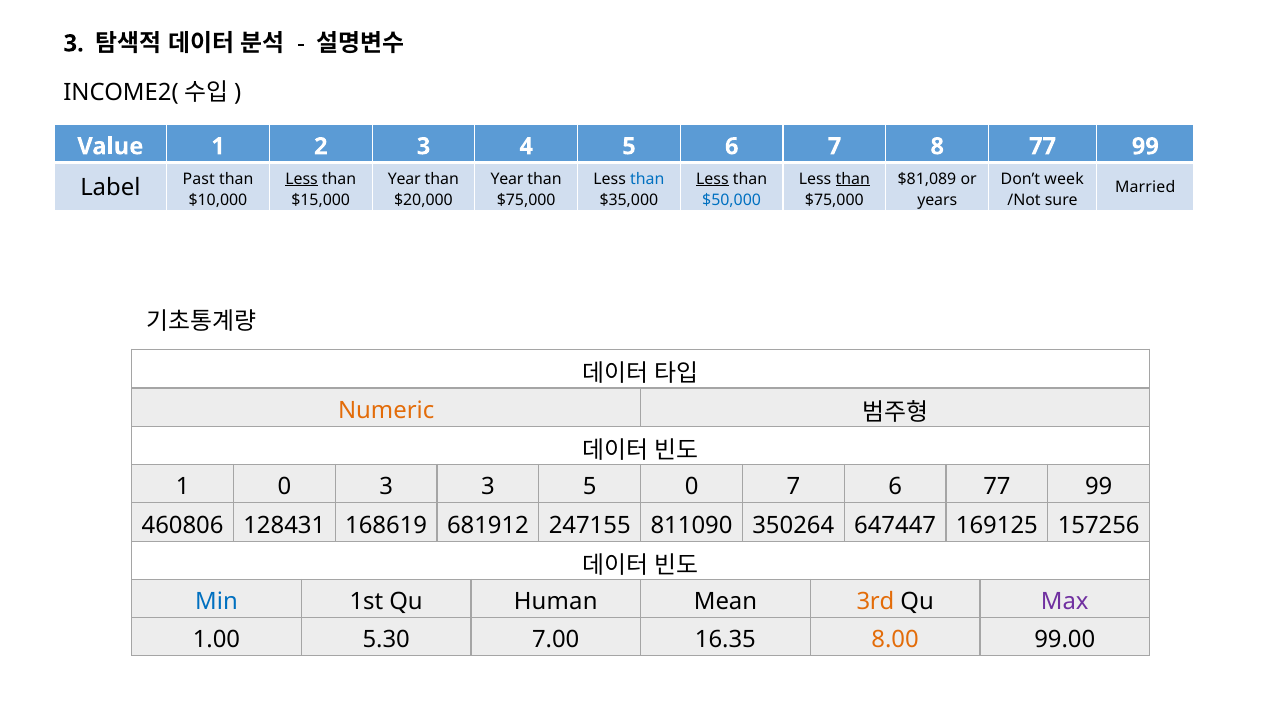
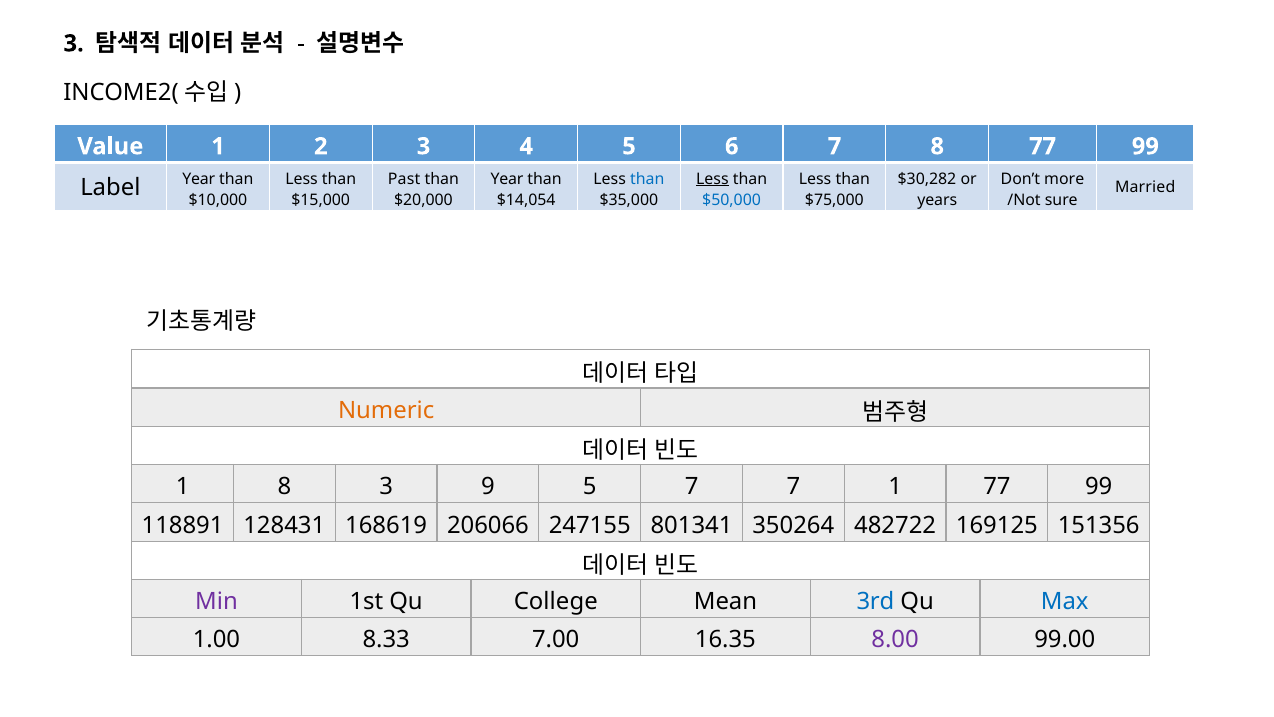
Less at (301, 179) underline: present -> none
Year at (404, 179): Year -> Past
than at (853, 179) underline: present -> none
$81,089: $81,089 -> $30,282
week: week -> more
Label Past: Past -> Year
$75,000 at (526, 201): $75,000 -> $14,054
1 0: 0 -> 8
3 3: 3 -> 9
5 0: 0 -> 7
7 6: 6 -> 1
460806: 460806 -> 118891
681912: 681912 -> 206066
811090: 811090 -> 801341
647447: 647447 -> 482722
157256: 157256 -> 151356
Min colour: blue -> purple
Human: Human -> College
3rd colour: orange -> blue
Max colour: purple -> blue
5.30: 5.30 -> 8.33
8.00 colour: orange -> purple
